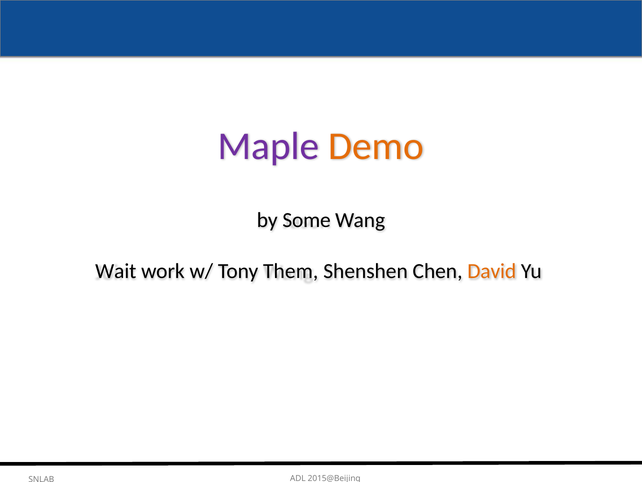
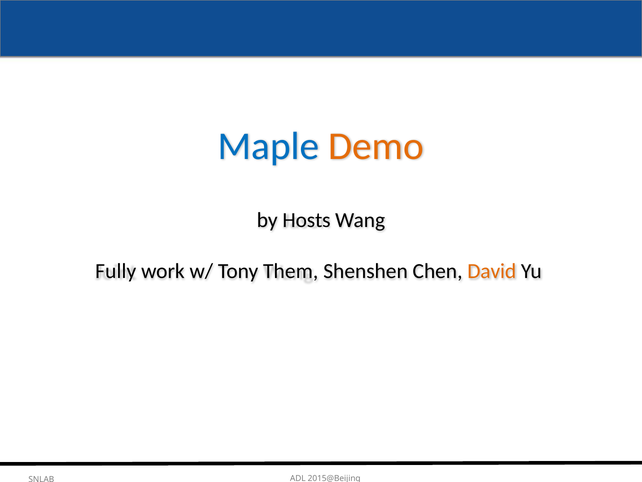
Maple colour: purple -> blue
Some: Some -> Hosts
Wait: Wait -> Fully
